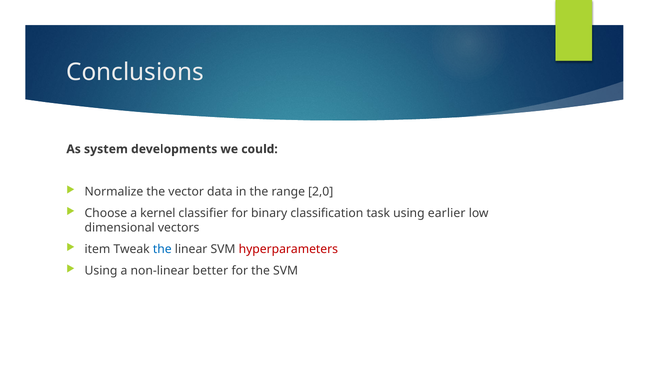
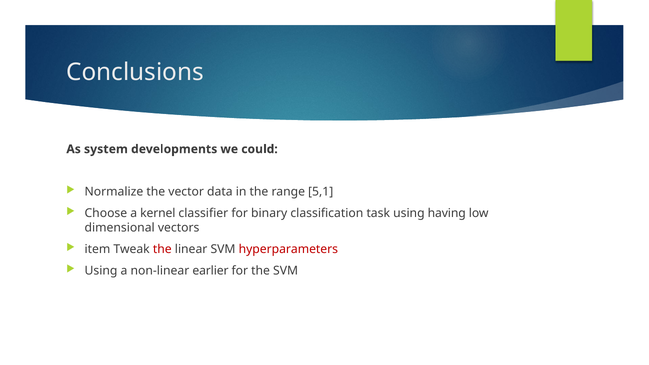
2,0: 2,0 -> 5,1
earlier: earlier -> having
the at (162, 249) colour: blue -> red
better: better -> earlier
